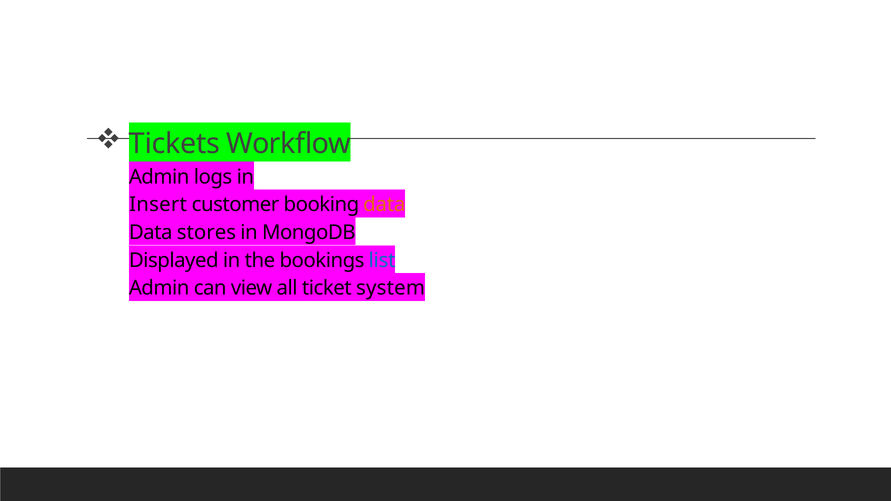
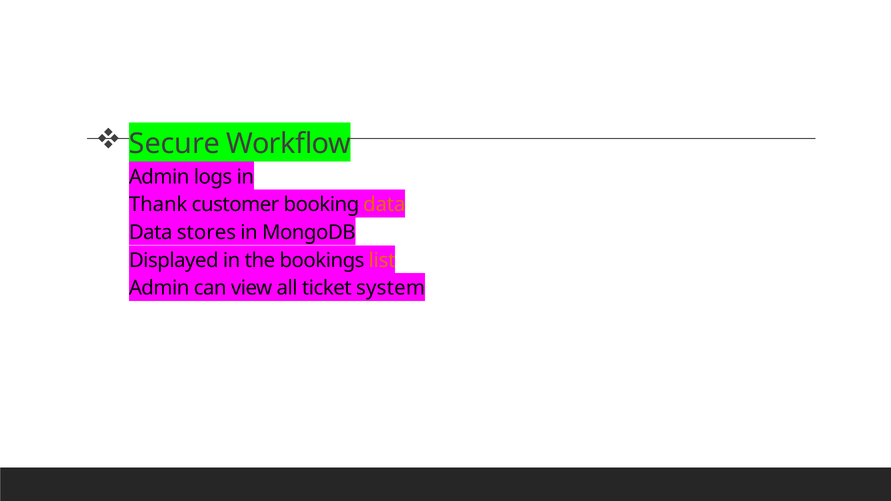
Tickets: Tickets -> Secure
Insert: Insert -> Thank
list colour: blue -> orange
